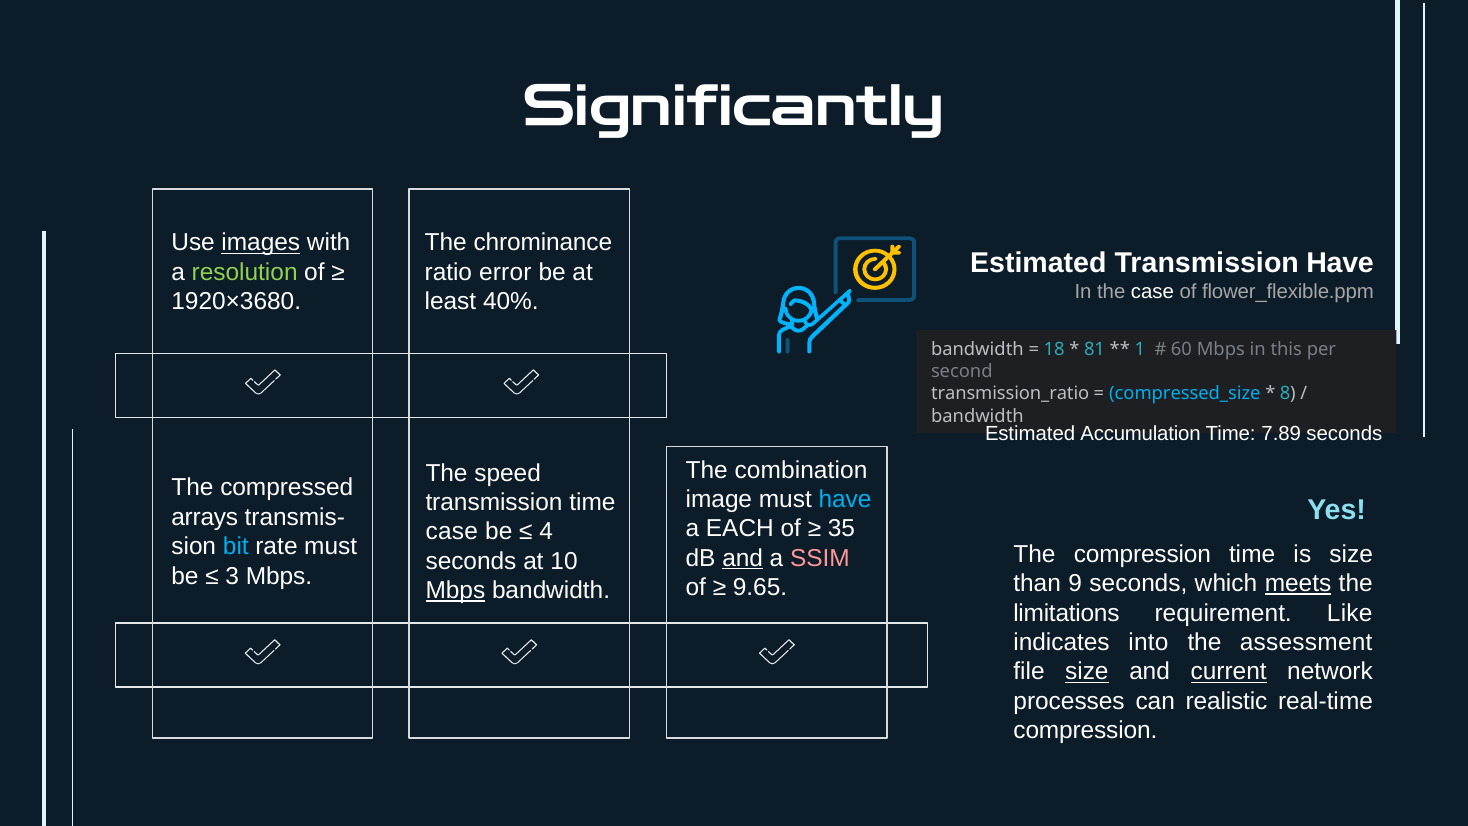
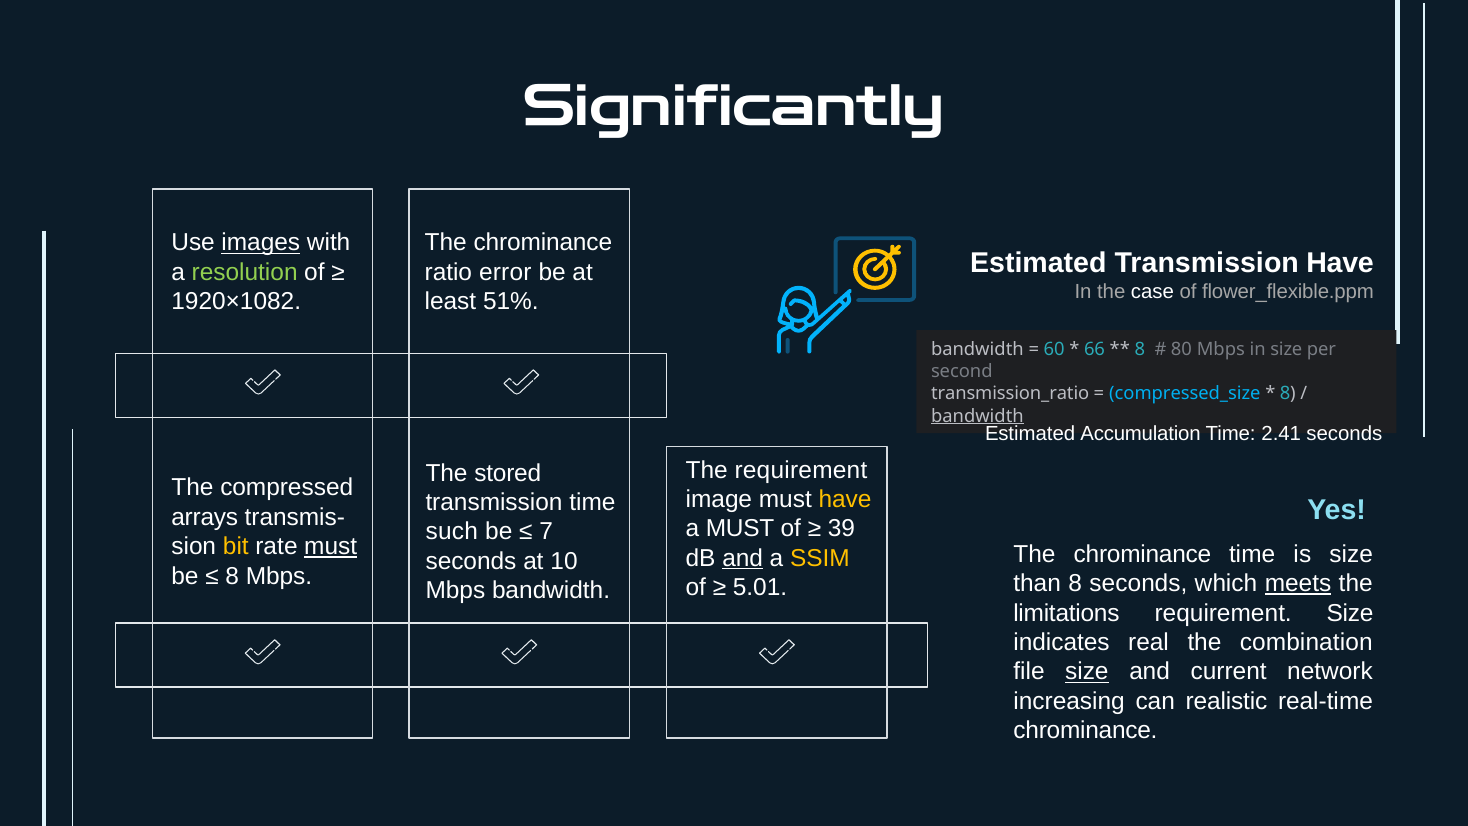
1920×3680: 1920×3680 -> 1920×1082
40%: 40% -> 51%
18: 18 -> 60
81: 81 -> 66
1 at (1140, 350): 1 -> 8
60: 60 -> 80
in this: this -> size
bandwidth at (977, 416) underline: none -> present
7.89: 7.89 -> 2.41
The combination: combination -> requirement
speed: speed -> stored
have at (845, 499) colour: light blue -> yellow
a EACH: EACH -> MUST
35: 35 -> 39
case at (452, 532): case -> such
4: 4 -> 7
bit colour: light blue -> yellow
must at (331, 546) underline: none -> present
compression at (1142, 554): compression -> chrominance
SSIM colour: pink -> yellow
3 at (232, 576): 3 -> 8
than 9: 9 -> 8
9.65: 9.65 -> 5.01
Mbps at (455, 590) underline: present -> none
requirement Like: Like -> Size
into: into -> real
assessment: assessment -> combination
current underline: present -> none
processes: processes -> increasing
compression at (1085, 730): compression -> chrominance
